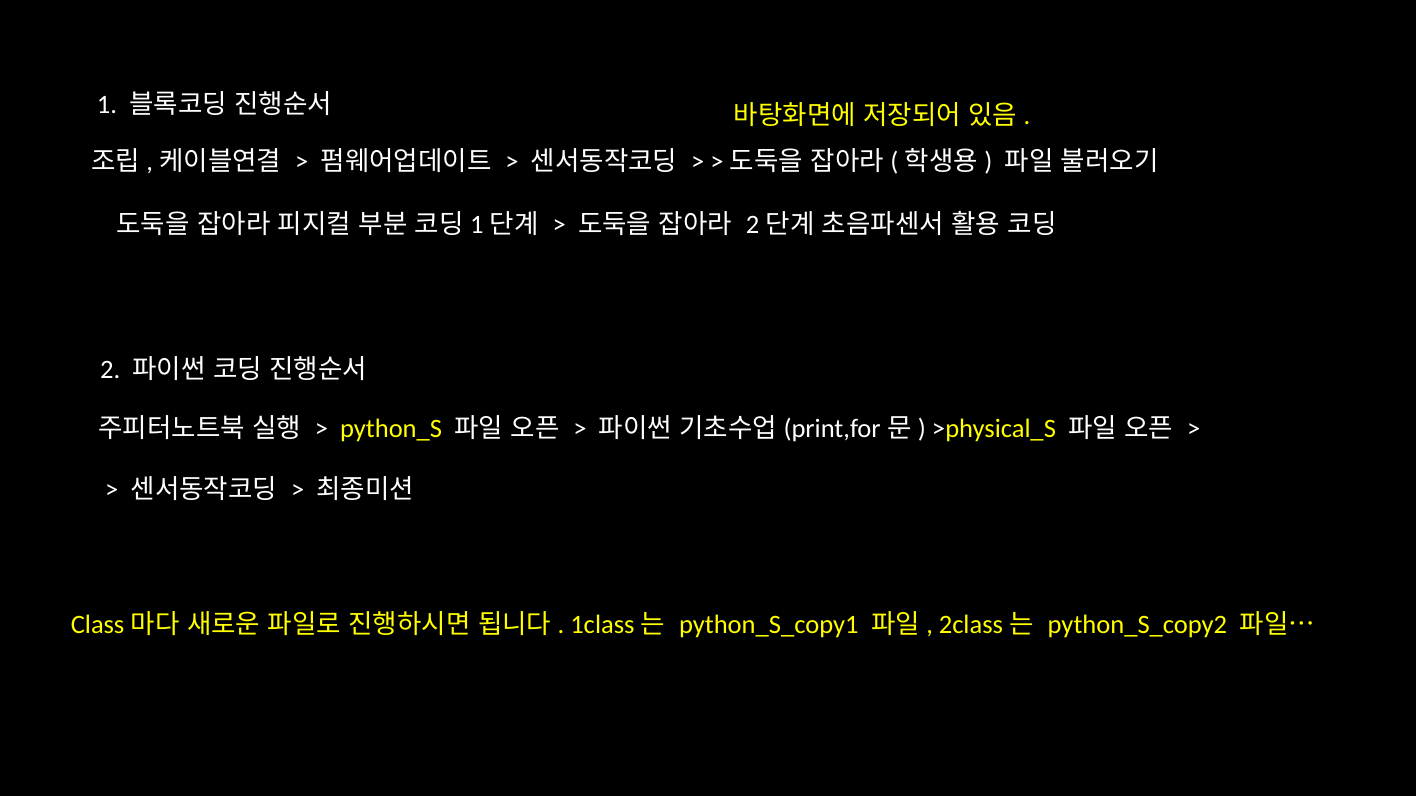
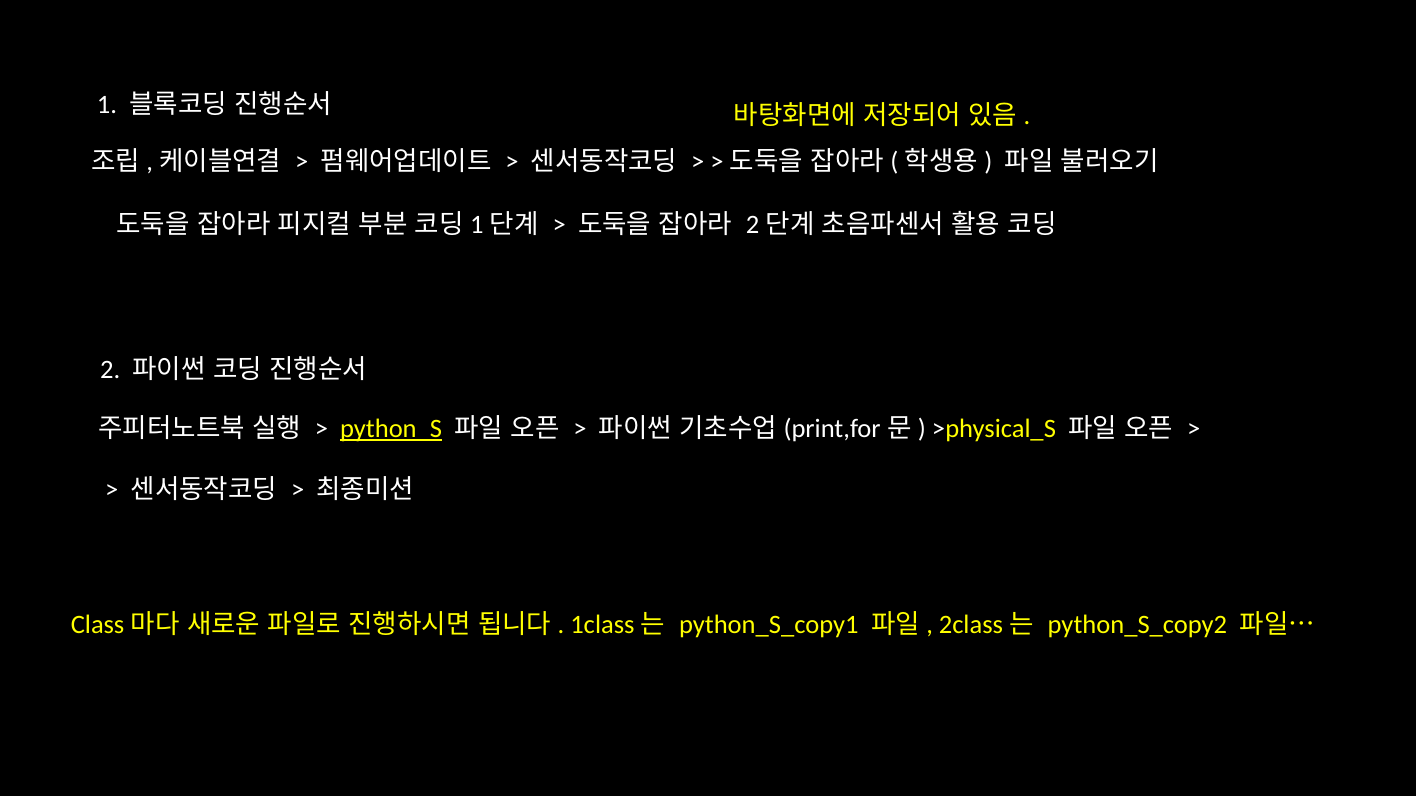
python_S underline: none -> present
